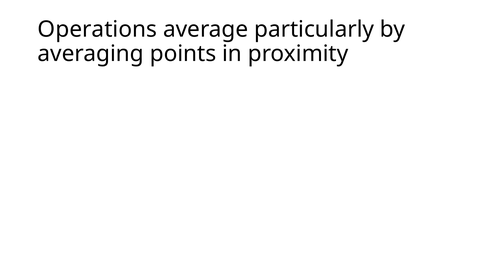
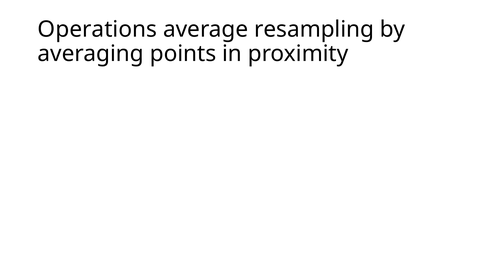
particularly: particularly -> resampling
